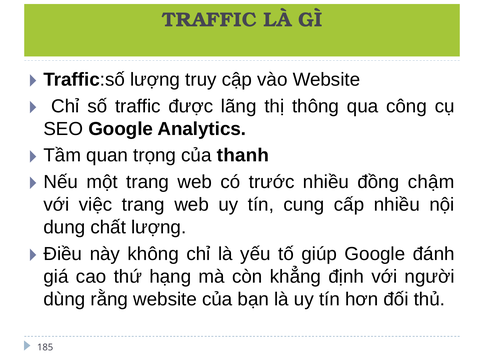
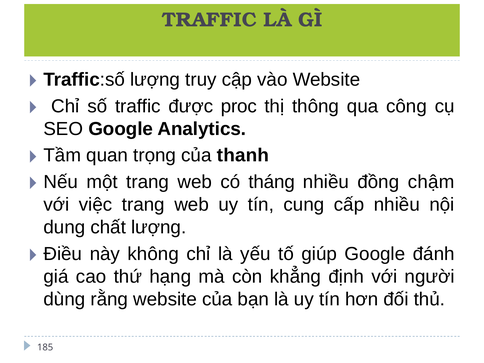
lãng: lãng -> proc
trước: trước -> tháng
